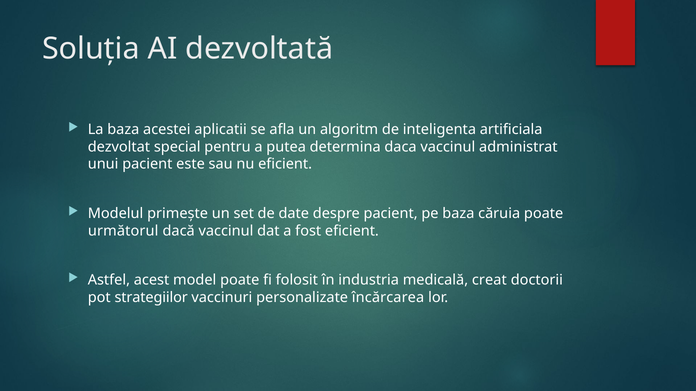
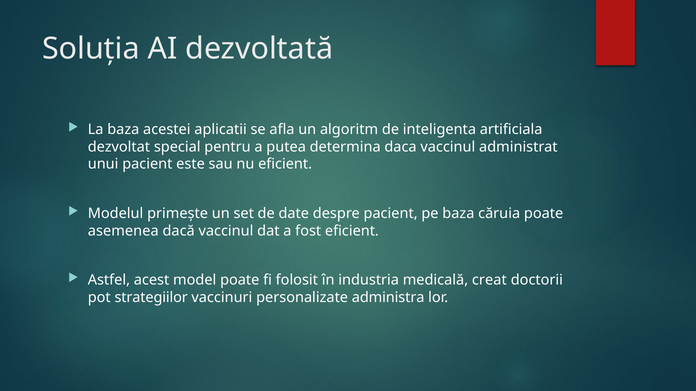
următorul: următorul -> asemenea
încărcarea: încărcarea -> administra
